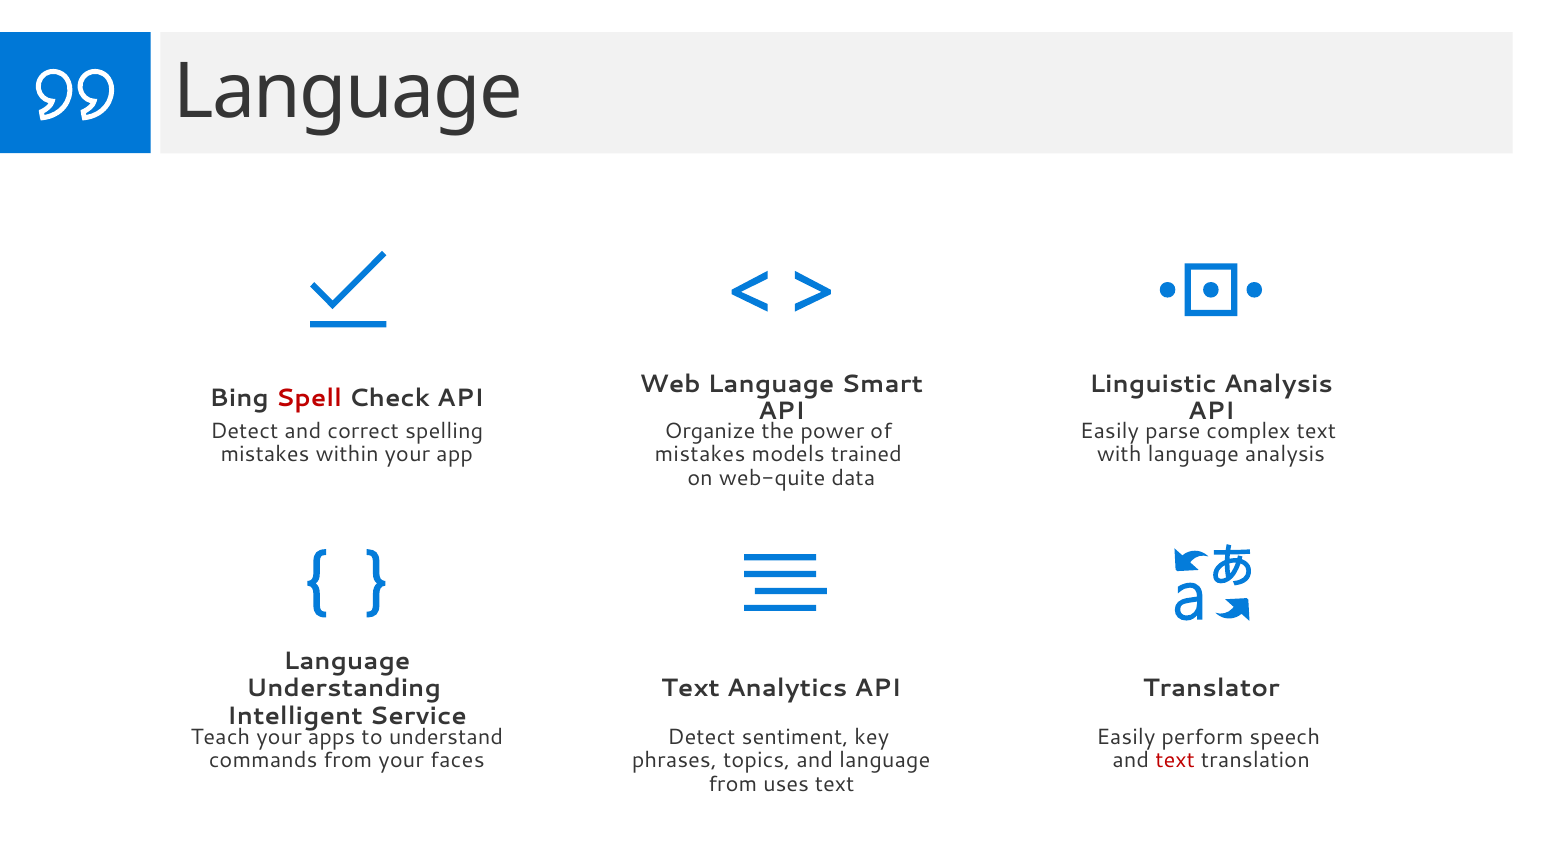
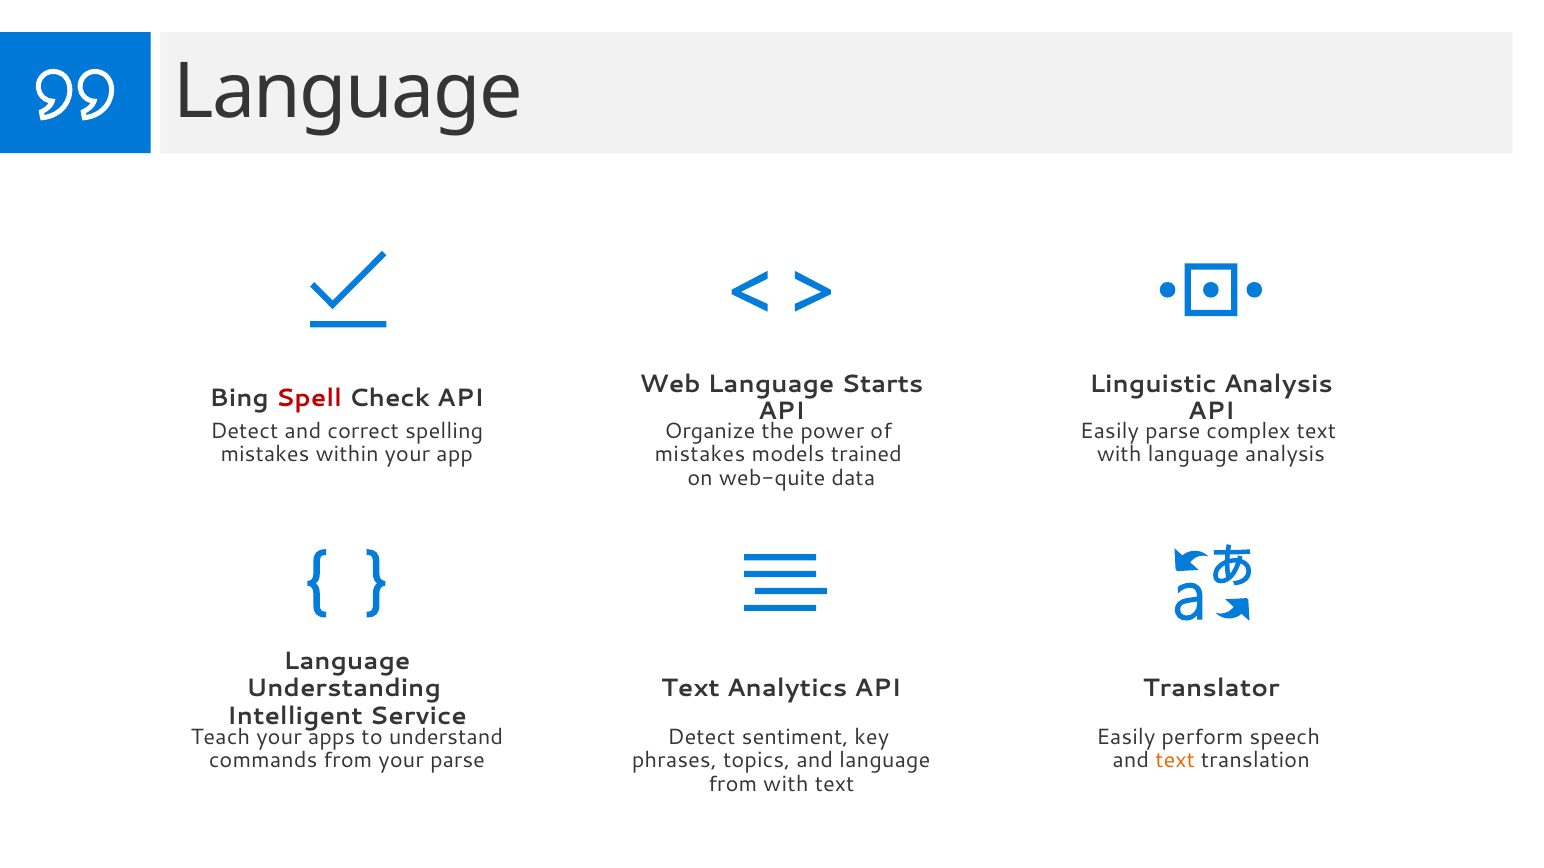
Smart: Smart -> Starts
your faces: faces -> parse
text at (1175, 761) colour: red -> orange
from uses: uses -> with
